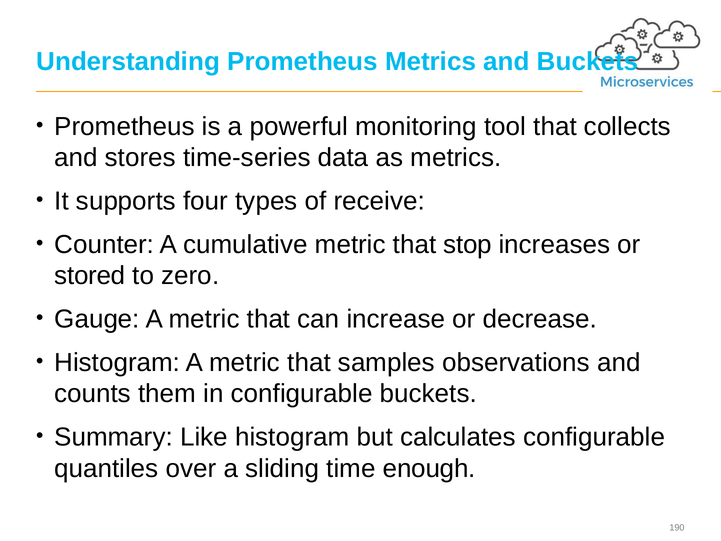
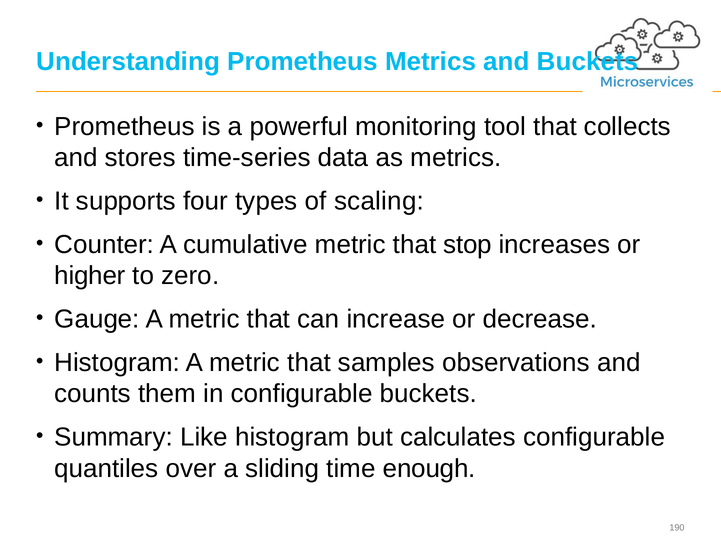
receive: receive -> scaling
stored: stored -> higher
